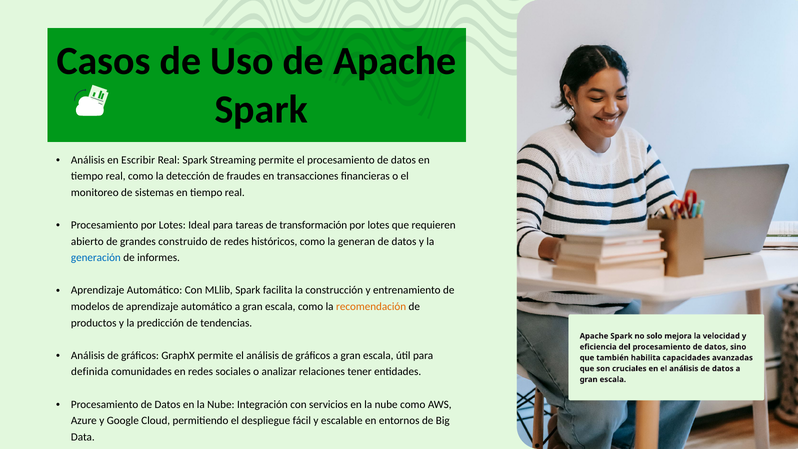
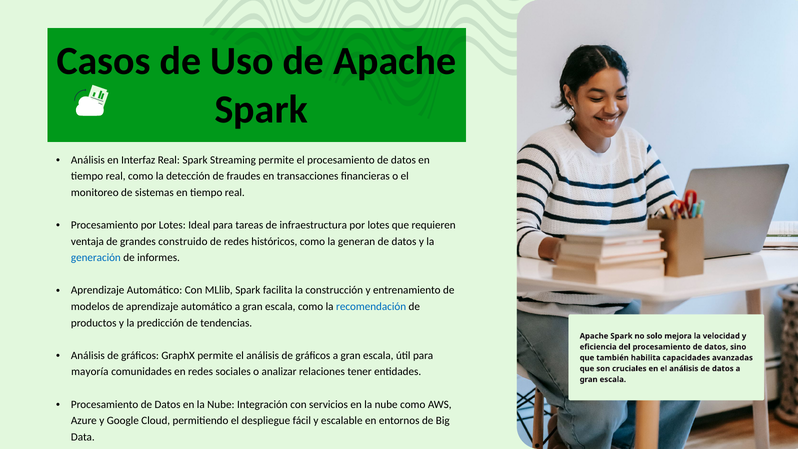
Escribir: Escribir -> Interfaz
transformación: transformación -> infraestructura
abierto: abierto -> ventaja
recomendación colour: orange -> blue
definida: definida -> mayoría
